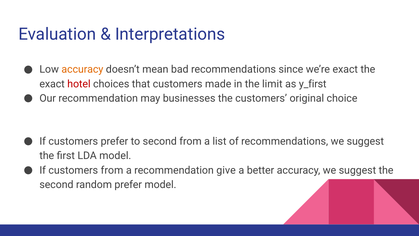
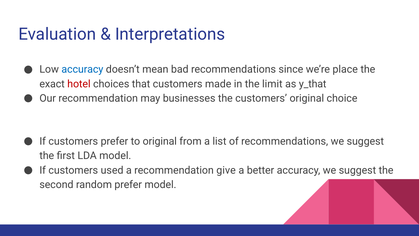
accuracy at (82, 69) colour: orange -> blue
we’re exact: exact -> place
y_first: y_first -> y_that
to second: second -> original
customers from: from -> used
